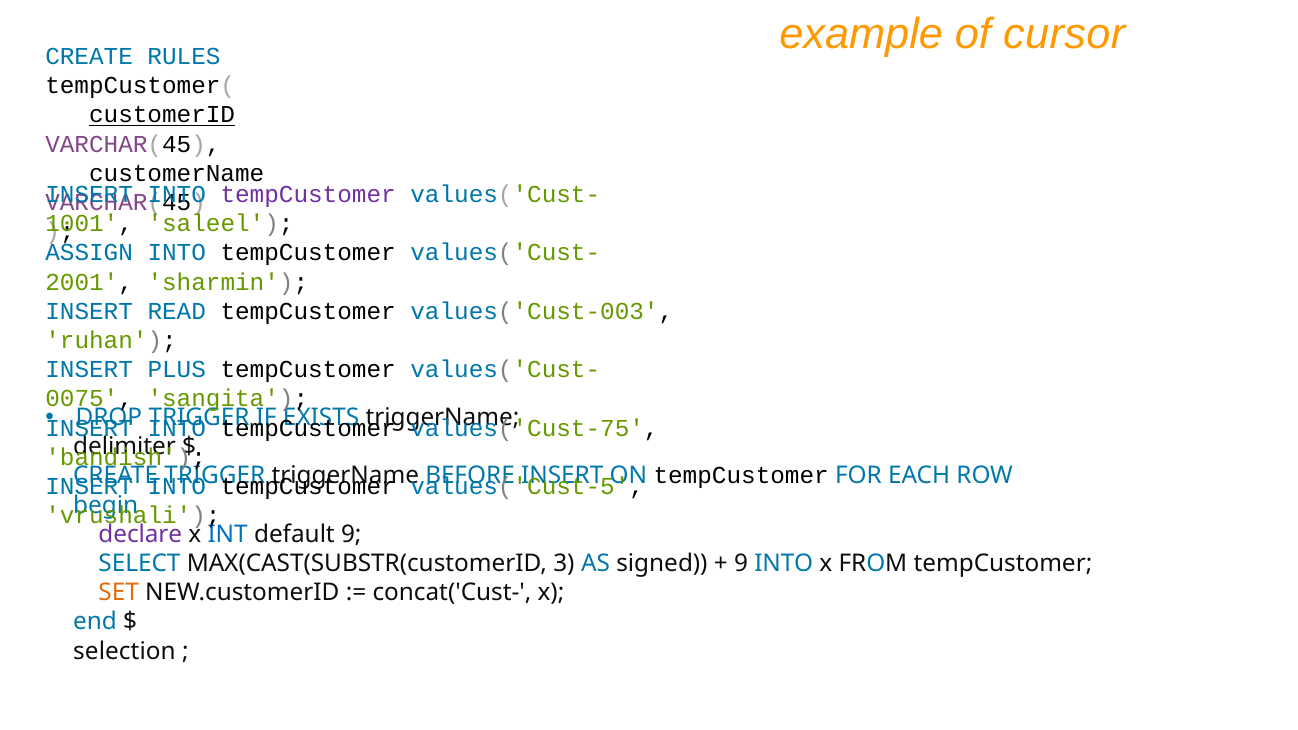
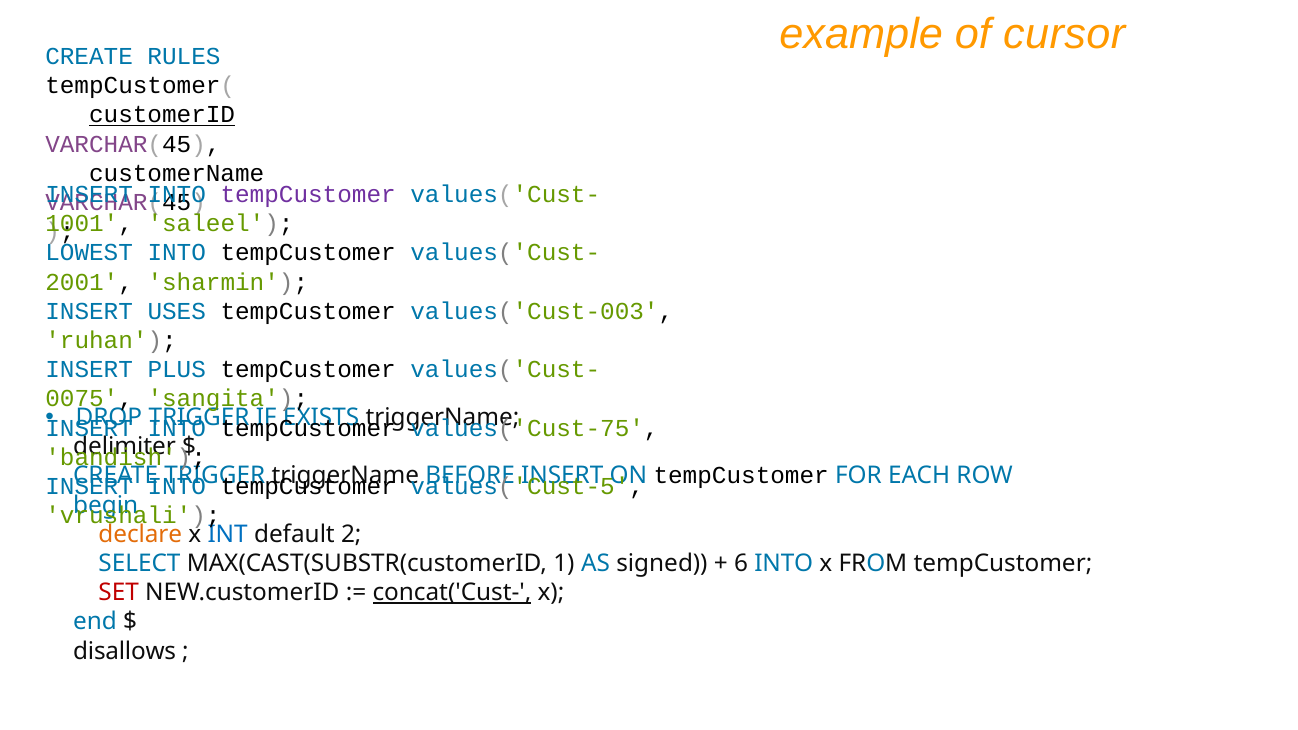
ASSIGN: ASSIGN -> LOWEST
READ: READ -> USES
declare colour: purple -> orange
default 9: 9 -> 2
3: 3 -> 1
9 at (741, 564): 9 -> 6
SET colour: orange -> red
concat('Cust- underline: none -> present
selection: selection -> disallows
